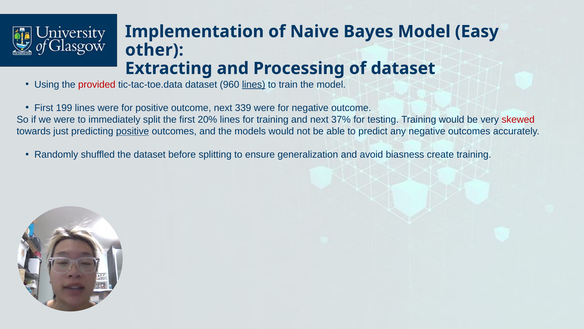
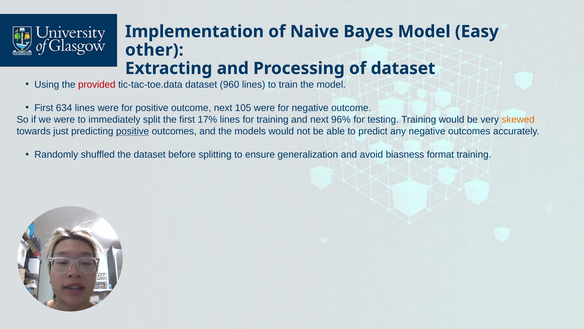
lines at (254, 84) underline: present -> none
199: 199 -> 634
339: 339 -> 105
20%: 20% -> 17%
37%: 37% -> 96%
skewed colour: red -> orange
create: create -> format
